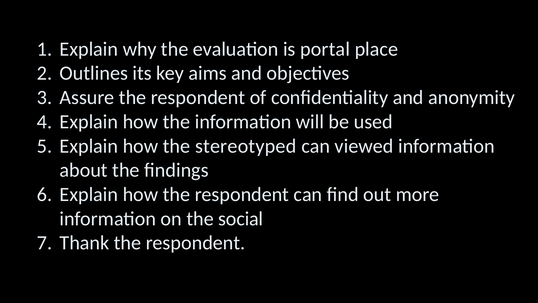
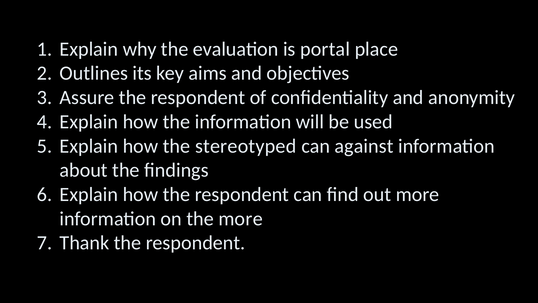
viewed: viewed -> against
the social: social -> more
